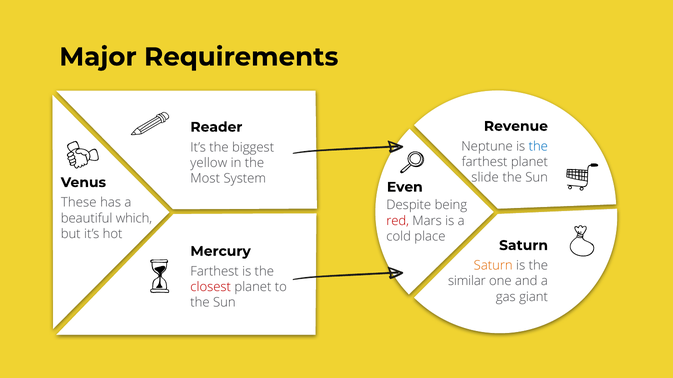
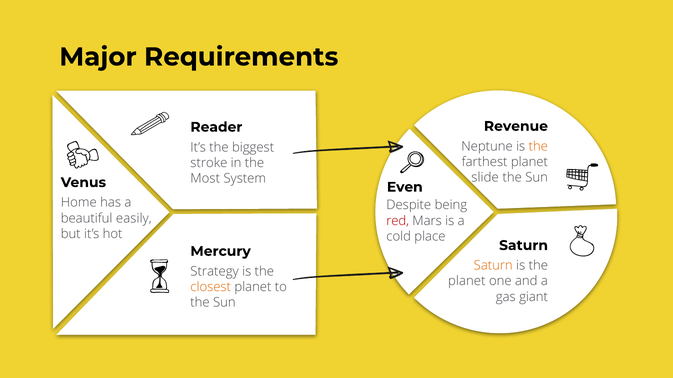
the at (538, 146) colour: blue -> orange
yellow: yellow -> stroke
These: These -> Home
which: which -> easily
Farthest at (215, 272): Farthest -> Strategy
similar at (467, 282): similar -> planet
closest colour: red -> orange
